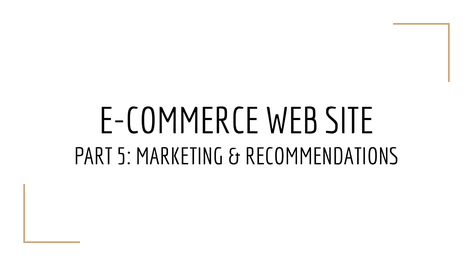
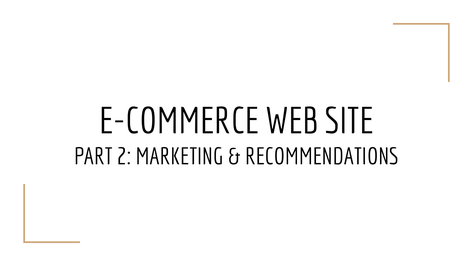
5: 5 -> 2
